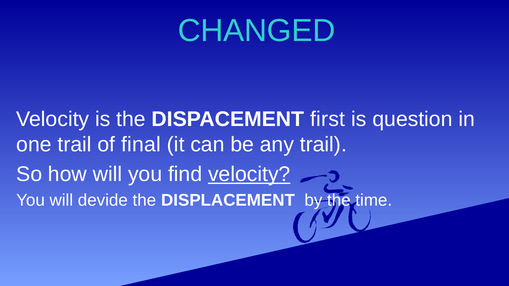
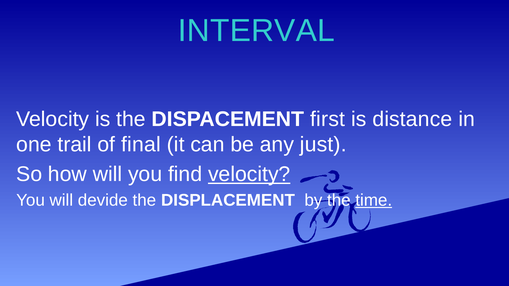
CHANGED: CHANGED -> INTERVAL
question: question -> distance
any trail: trail -> just
time underline: none -> present
